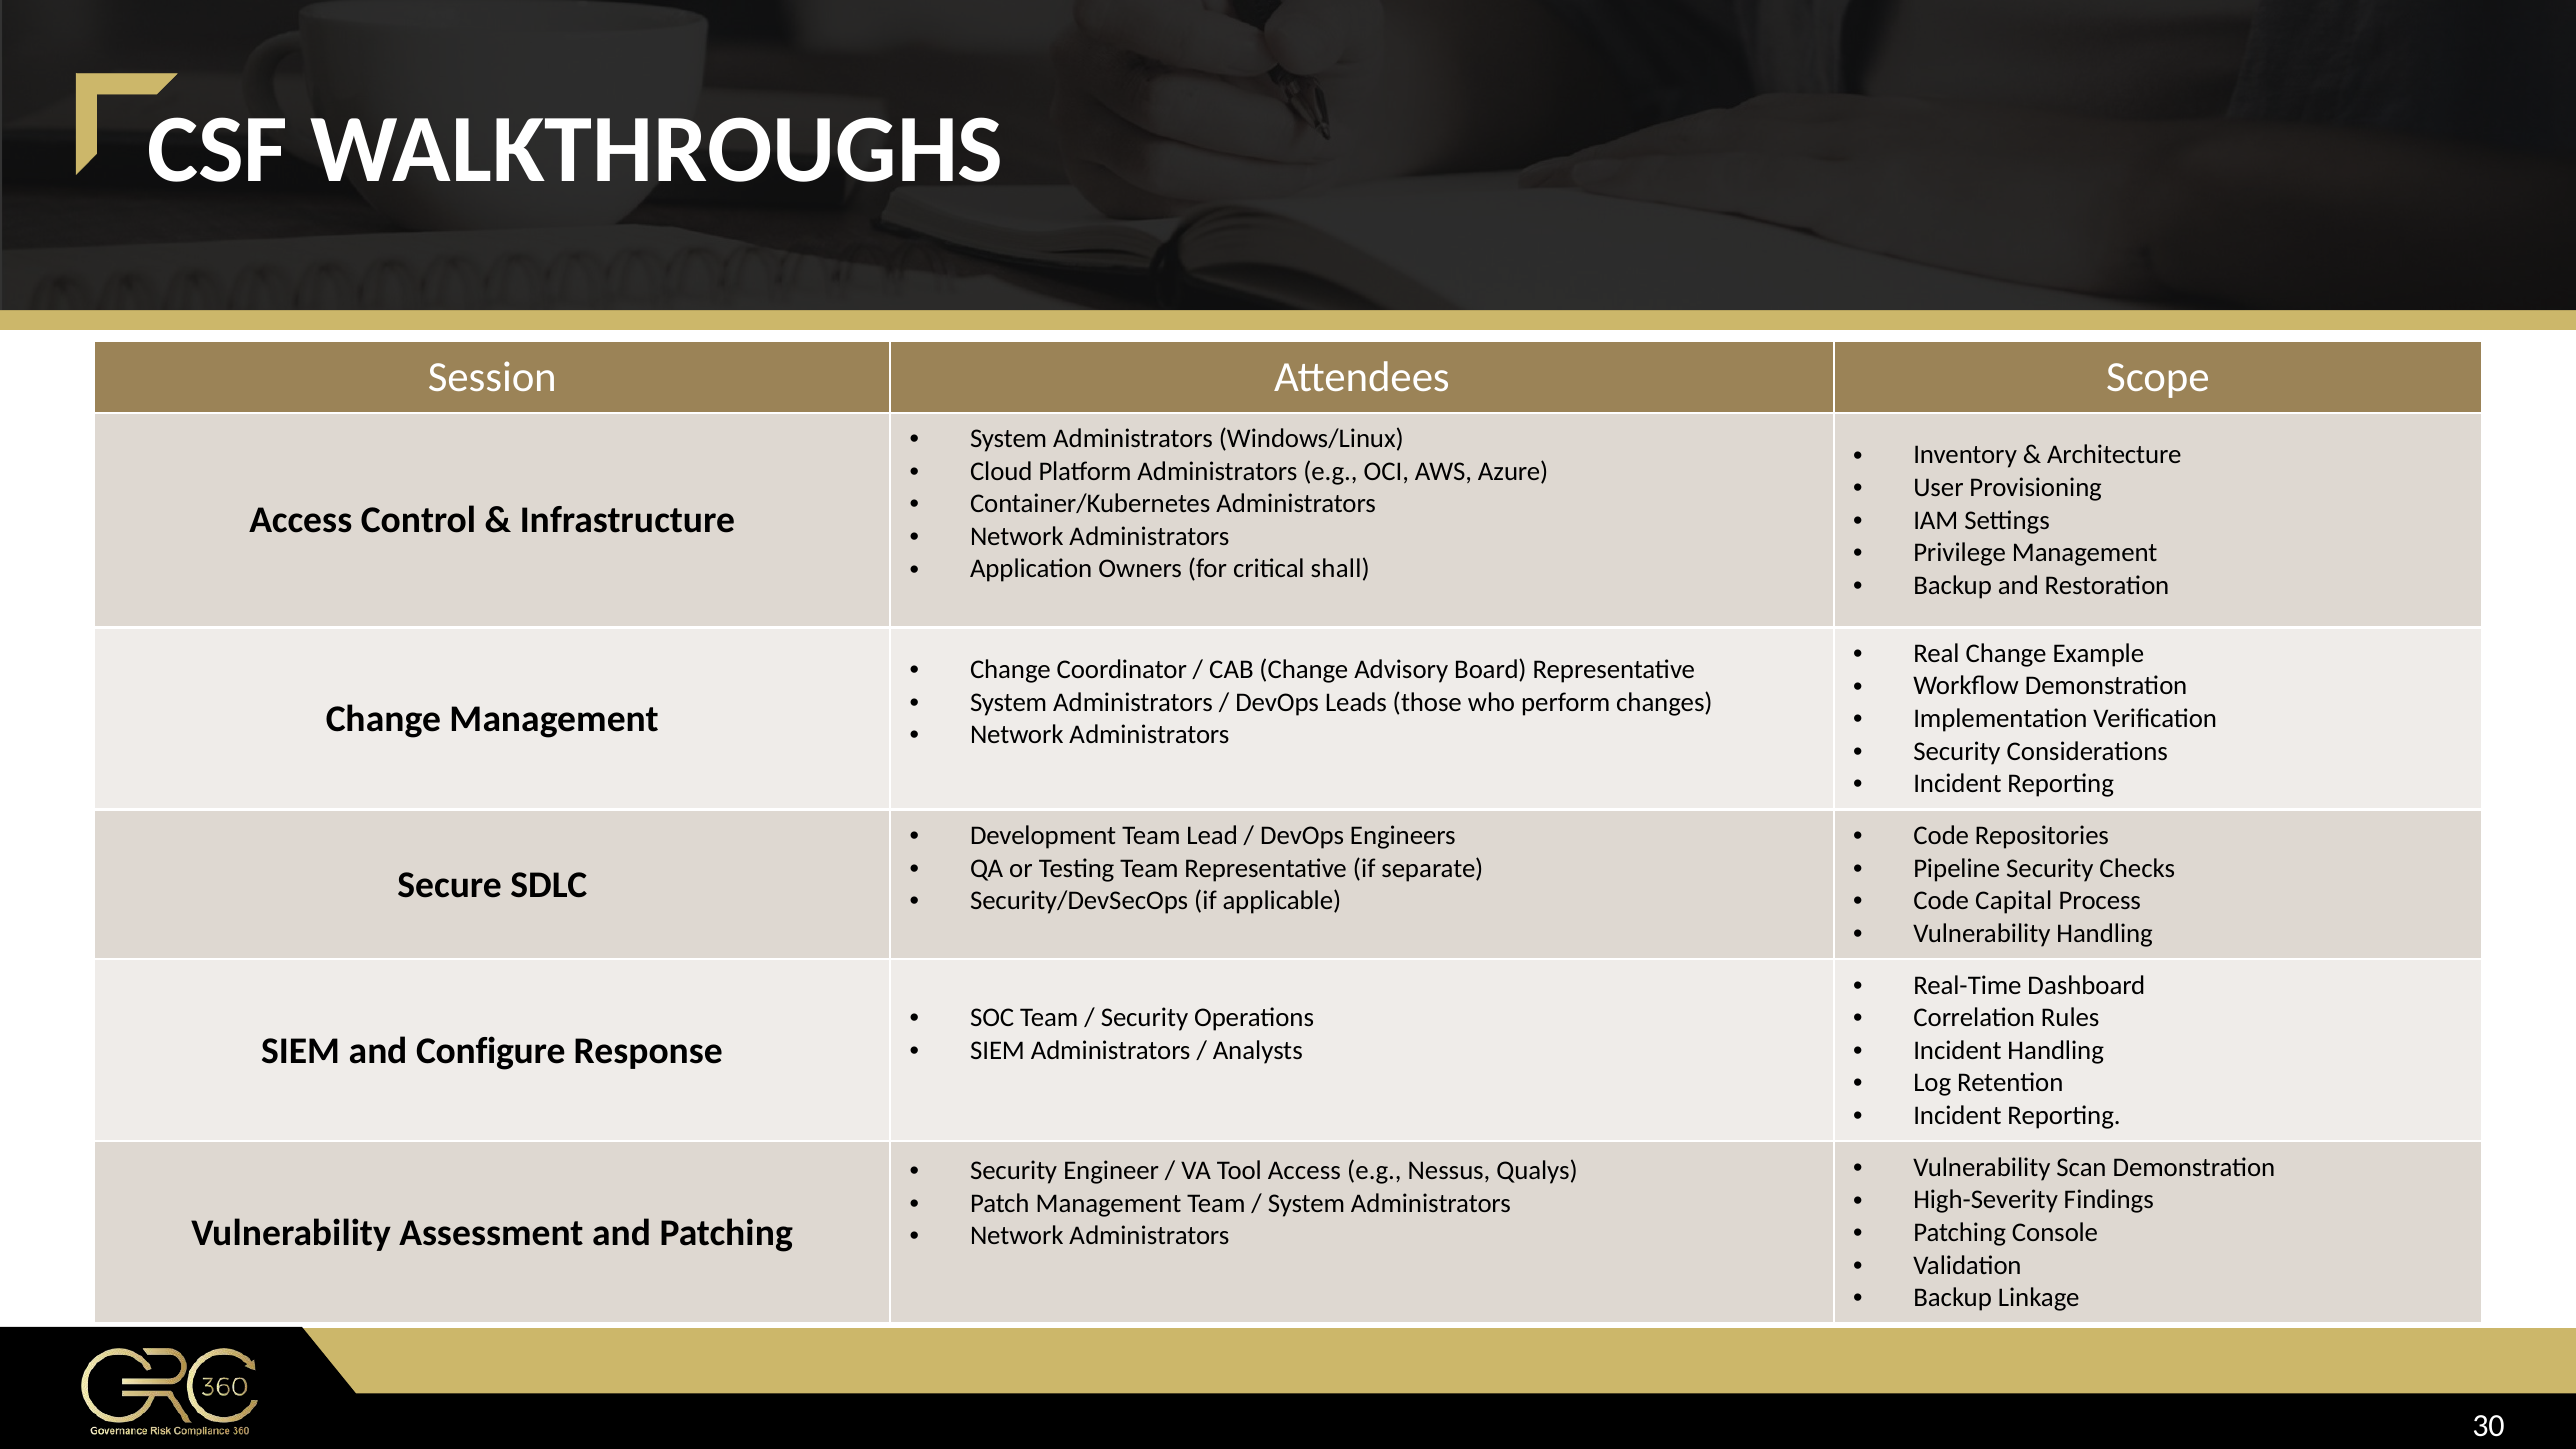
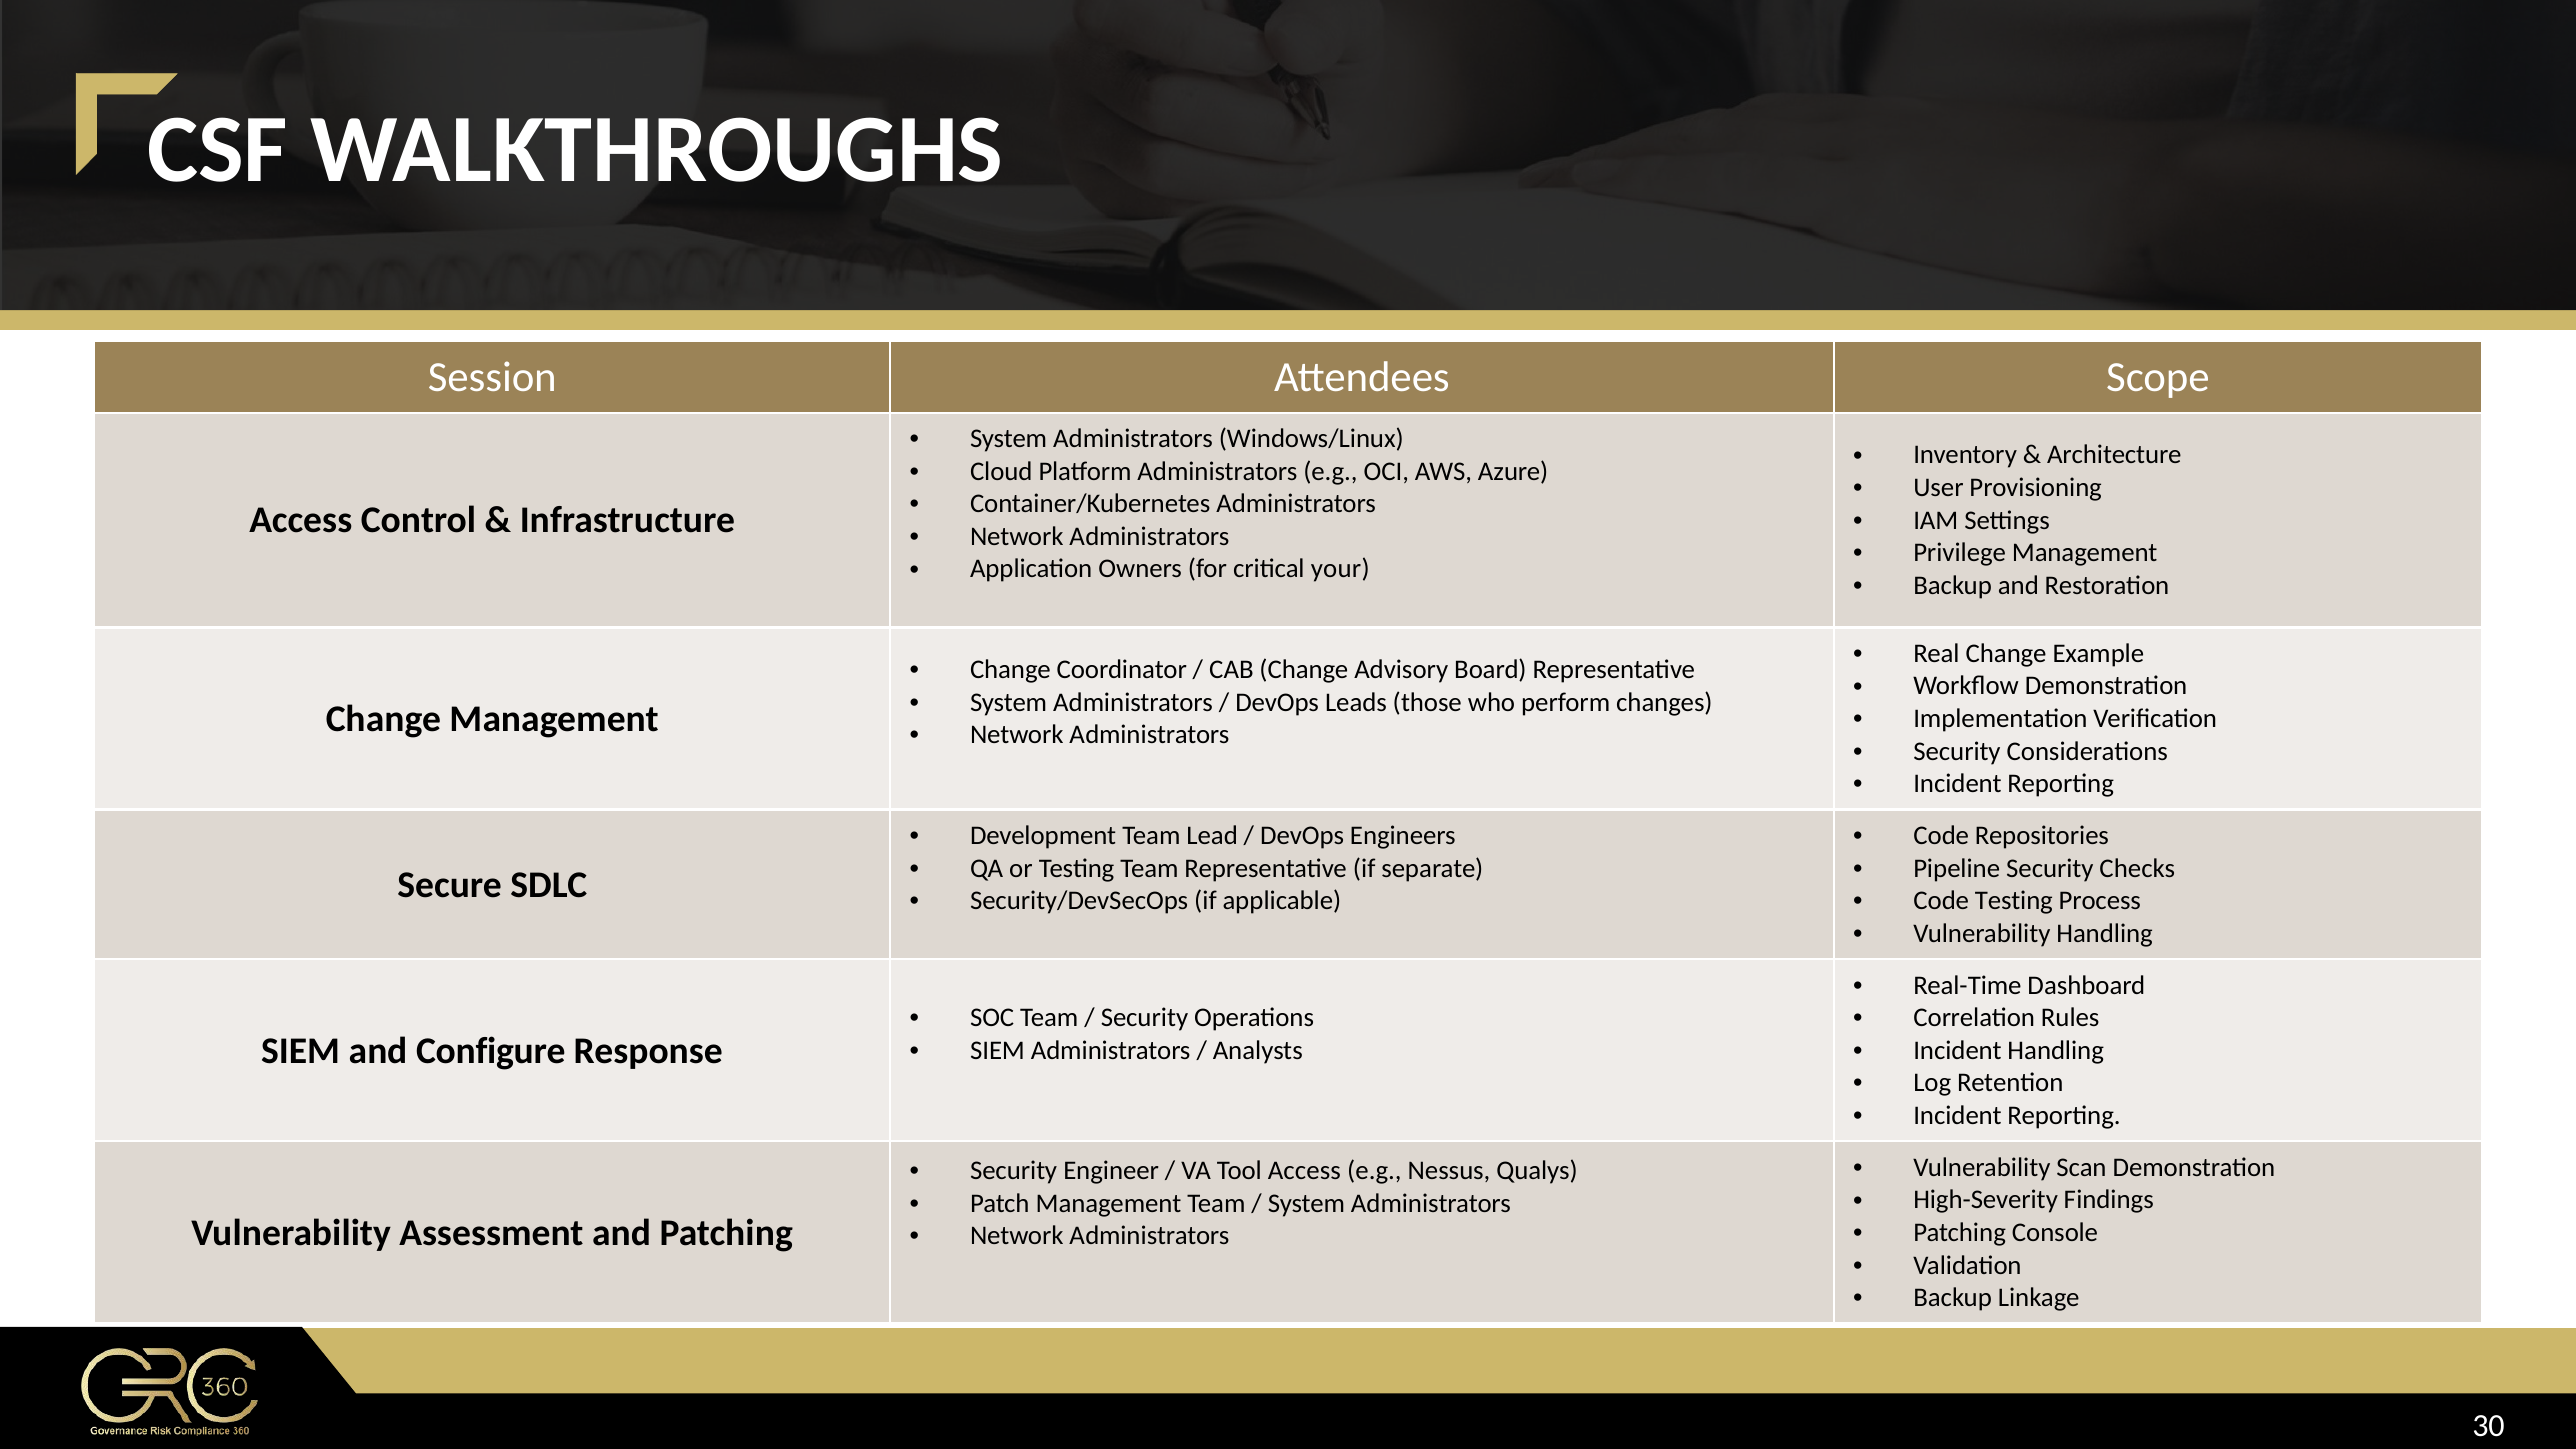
shall: shall -> your
Code Capital: Capital -> Testing
